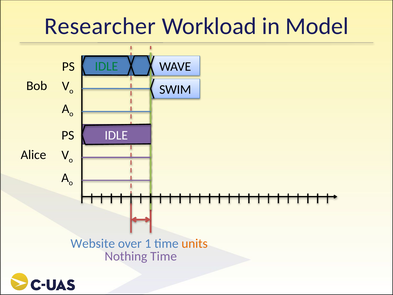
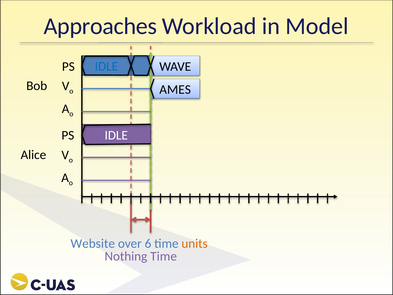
Researcher: Researcher -> Approaches
IDLE at (106, 66) colour: green -> blue
SWIM: SWIM -> AMES
1: 1 -> 6
